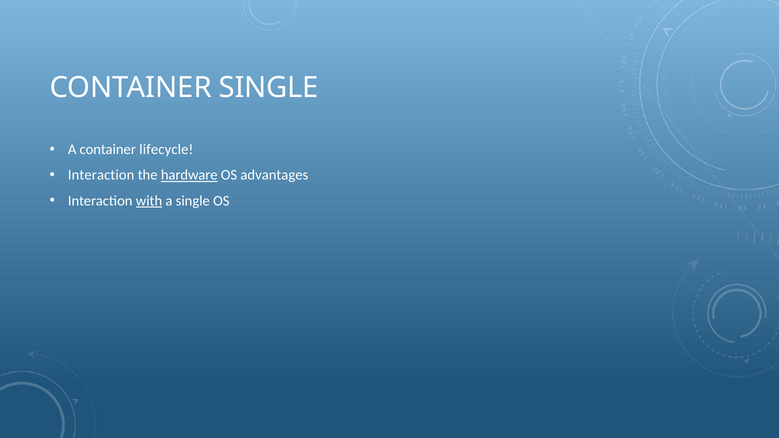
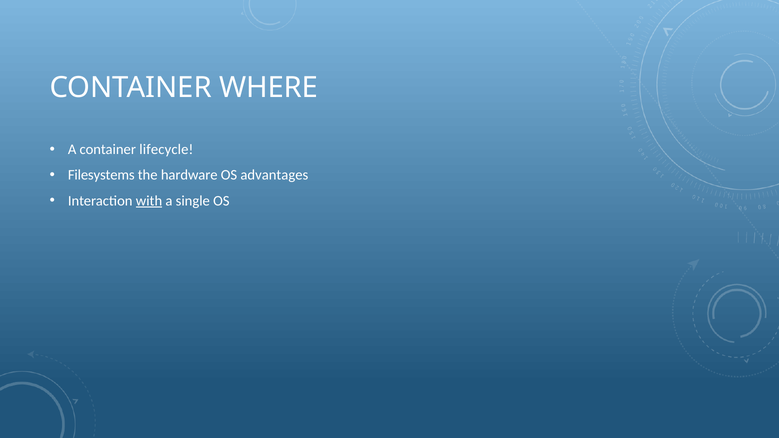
CONTAINER SINGLE: SINGLE -> WHERE
Interaction at (101, 175): Interaction -> Filesystems
hardware underline: present -> none
